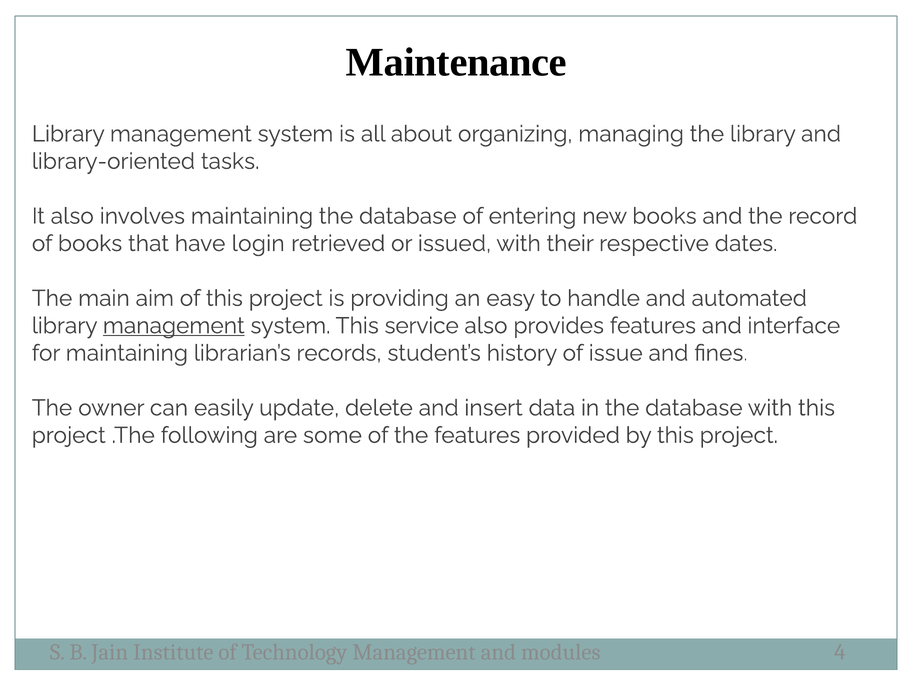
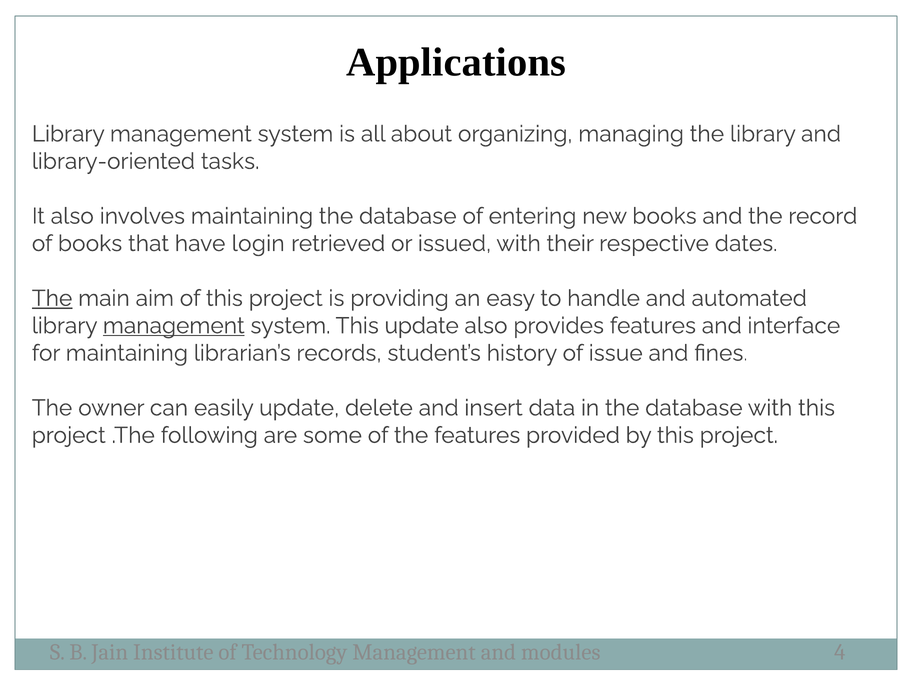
Maintenance: Maintenance -> Applications
The at (52, 298) underline: none -> present
This service: service -> update
